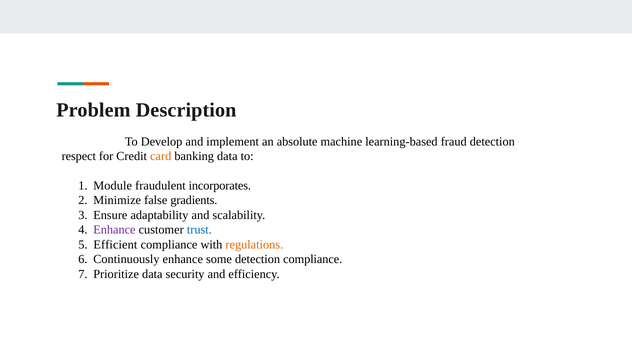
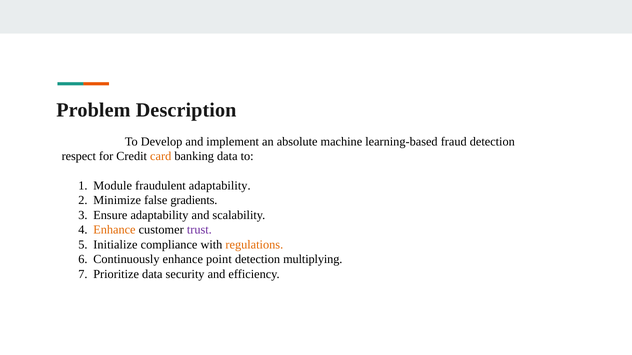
fraudulent incorporates: incorporates -> adaptability
Enhance at (114, 230) colour: purple -> orange
trust colour: blue -> purple
Efficient: Efficient -> Initialize
some: some -> point
detection compliance: compliance -> multiplying
